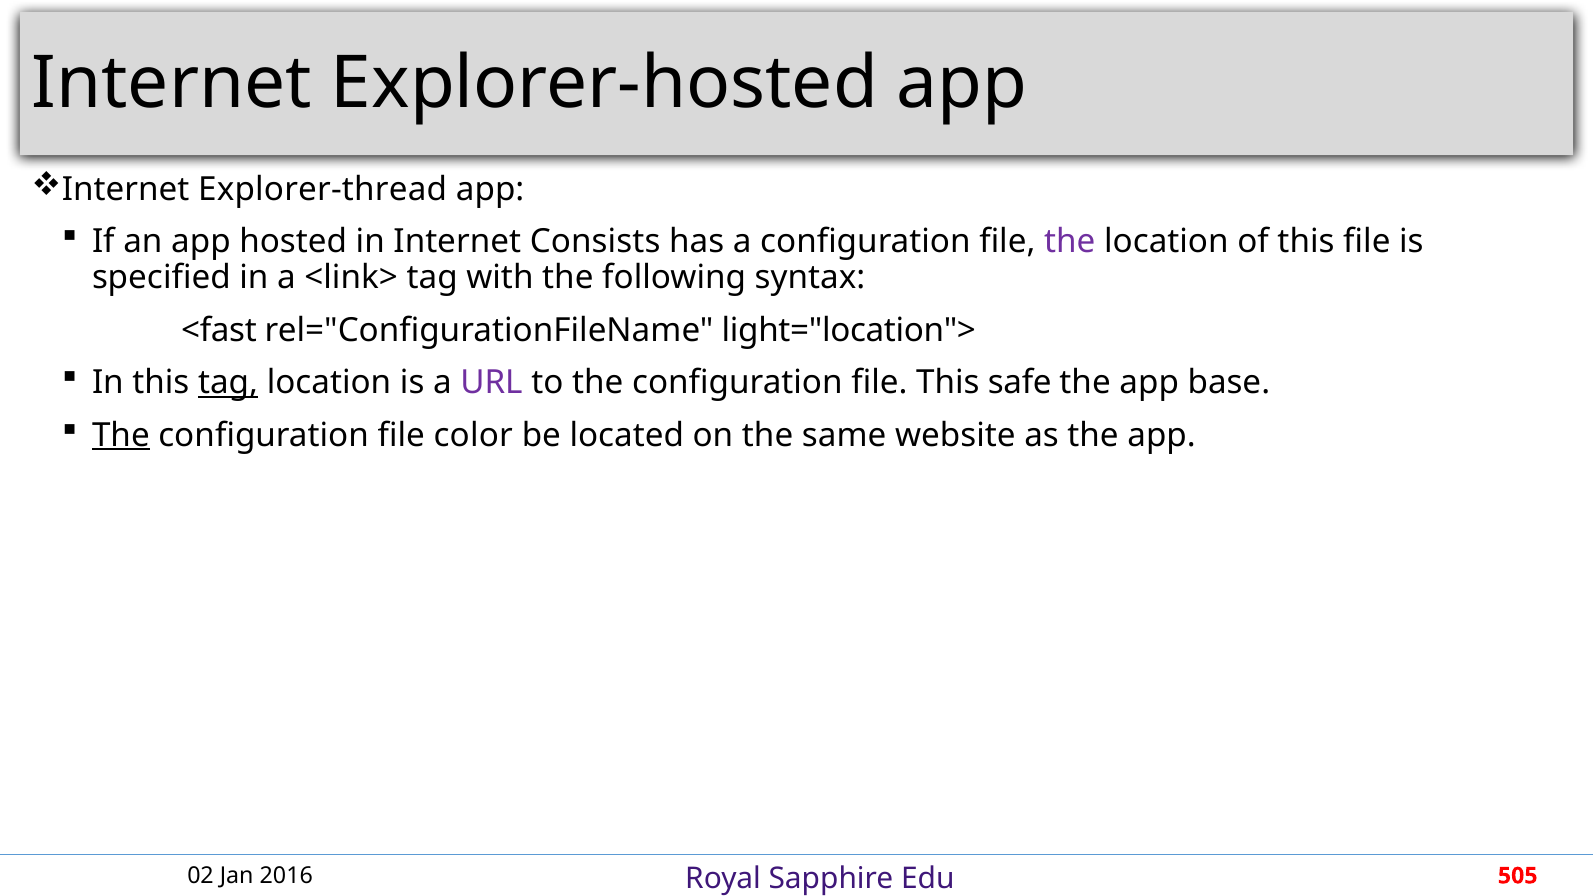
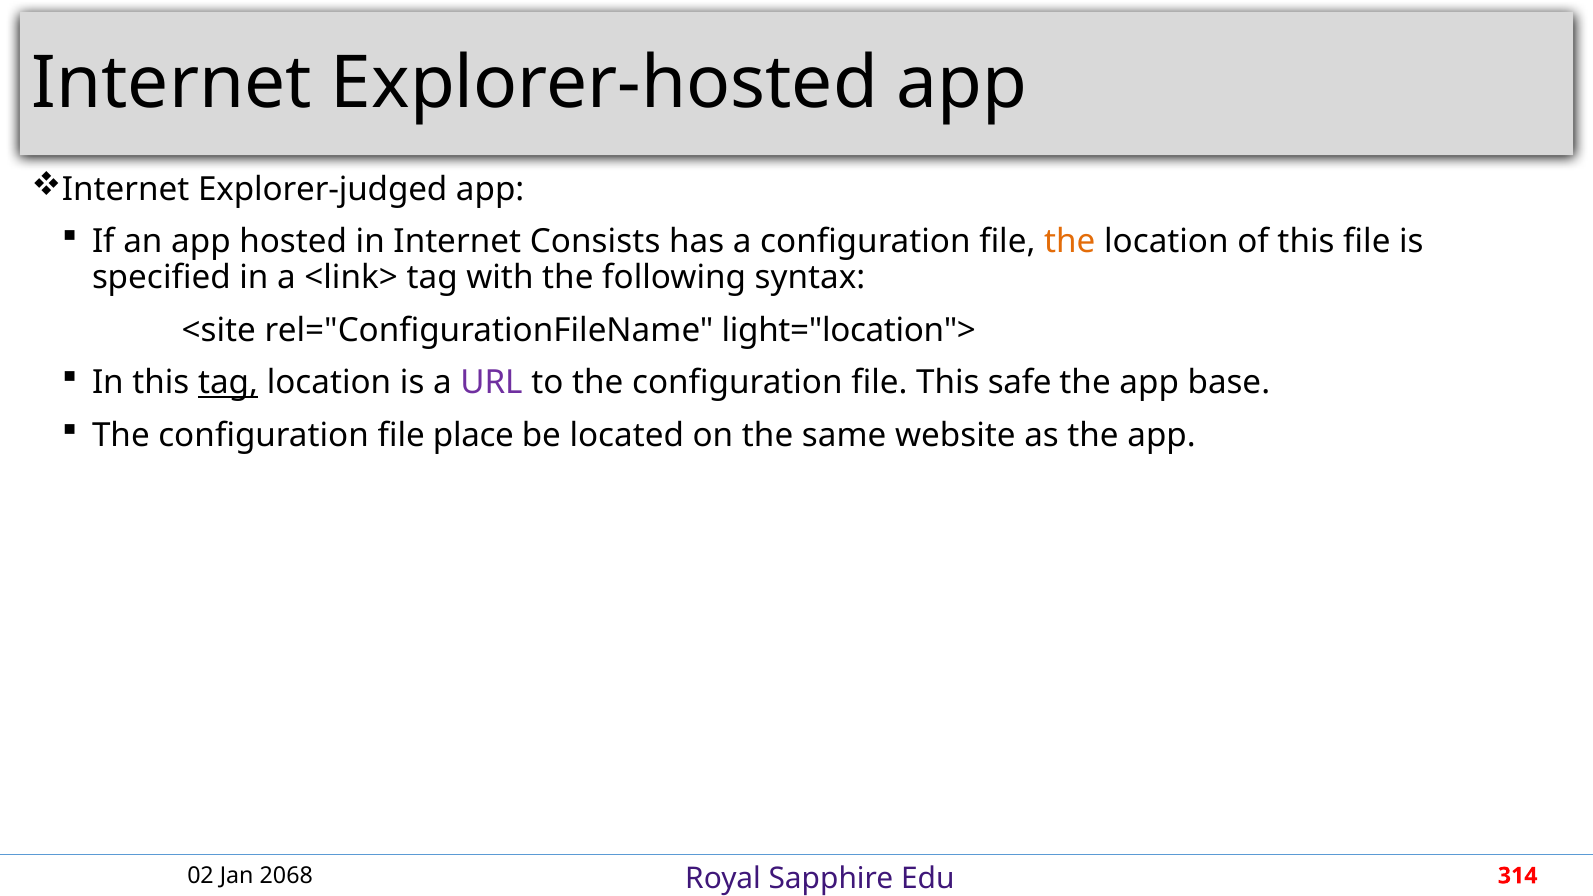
Explorer-thread: Explorer-thread -> Explorer-judged
the at (1070, 242) colour: purple -> orange
<fast: <fast -> <site
The at (121, 435) underline: present -> none
color: color -> place
2016: 2016 -> 2068
505: 505 -> 314
